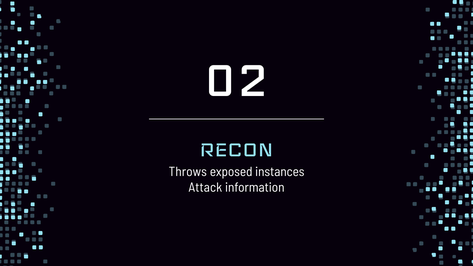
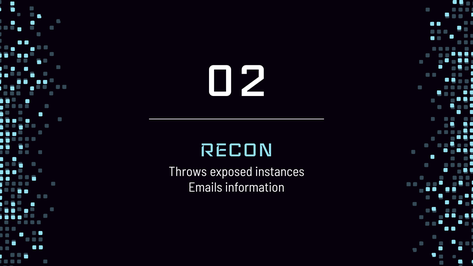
Attack: Attack -> Emails
